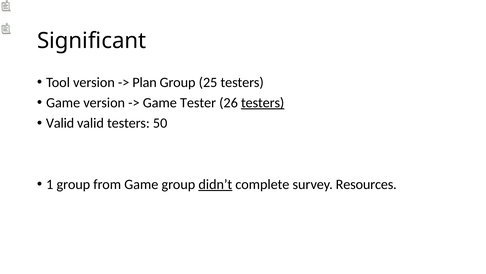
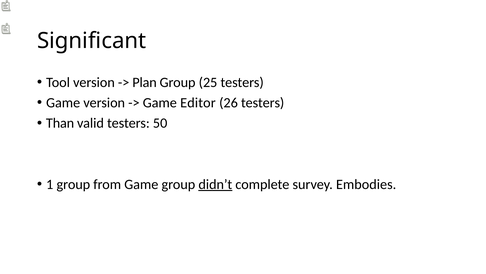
Tester: Tester -> Editor
testers at (263, 103) underline: present -> none
Valid at (60, 123): Valid -> Than
Resources: Resources -> Embodies
